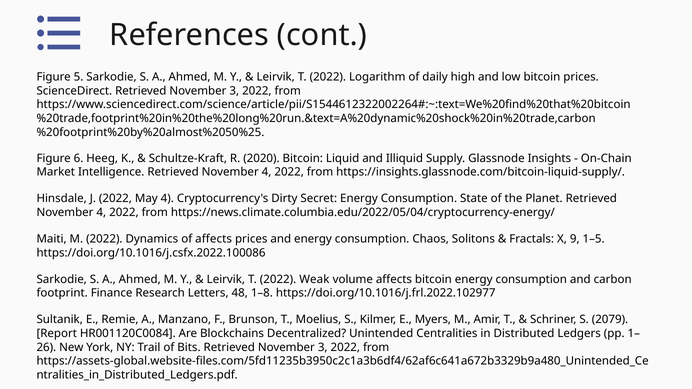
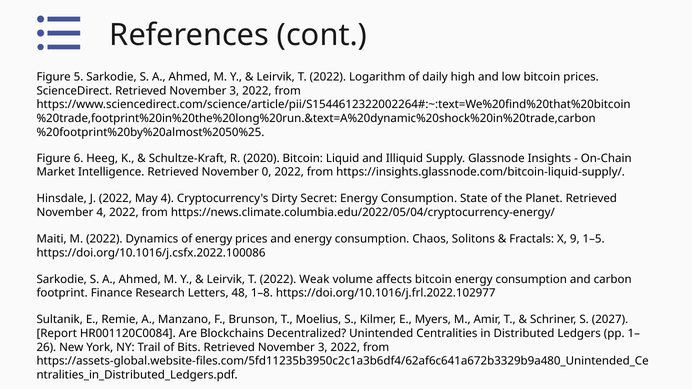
Intelligence Retrieved November 4: 4 -> 0
of affects: affects -> energy
2079: 2079 -> 2027
